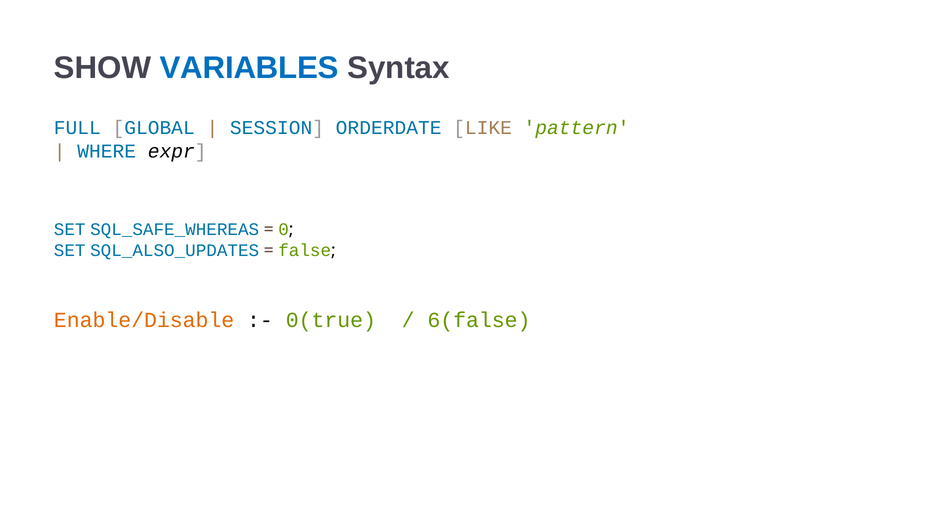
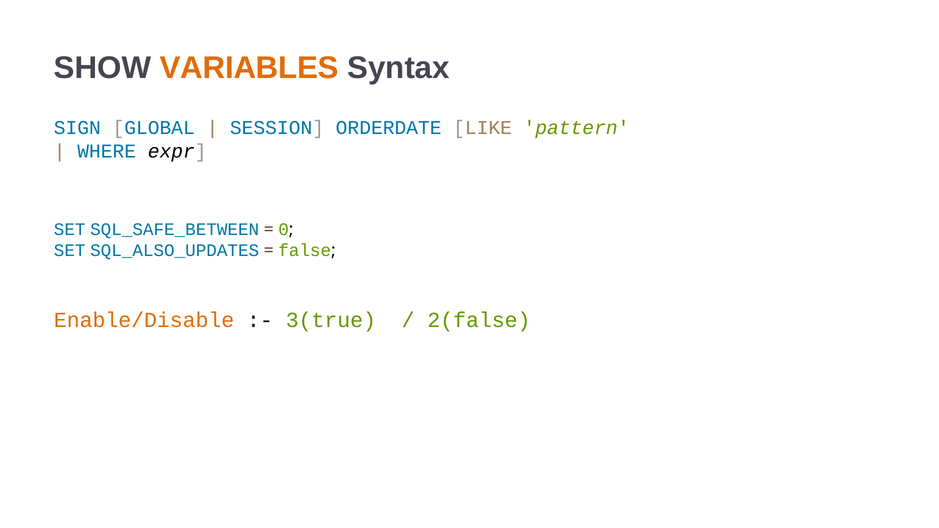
VARIABLES colour: blue -> orange
FULL: FULL -> SIGN
SQL_SAFE_WHEREAS: SQL_SAFE_WHEREAS -> SQL_SAFE_BETWEEN
0(true: 0(true -> 3(true
6(false: 6(false -> 2(false
